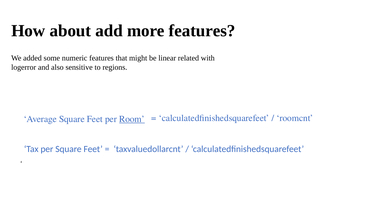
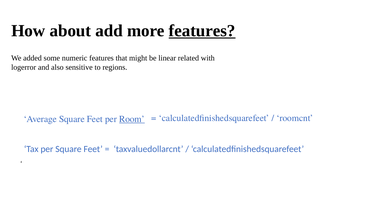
features at (202, 31) underline: none -> present
